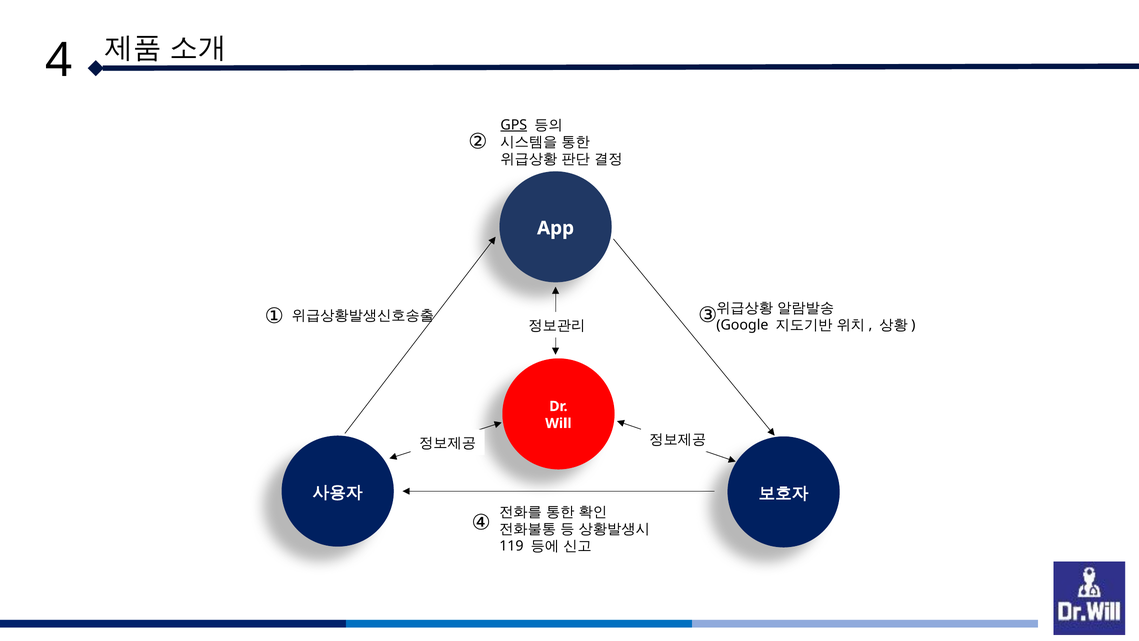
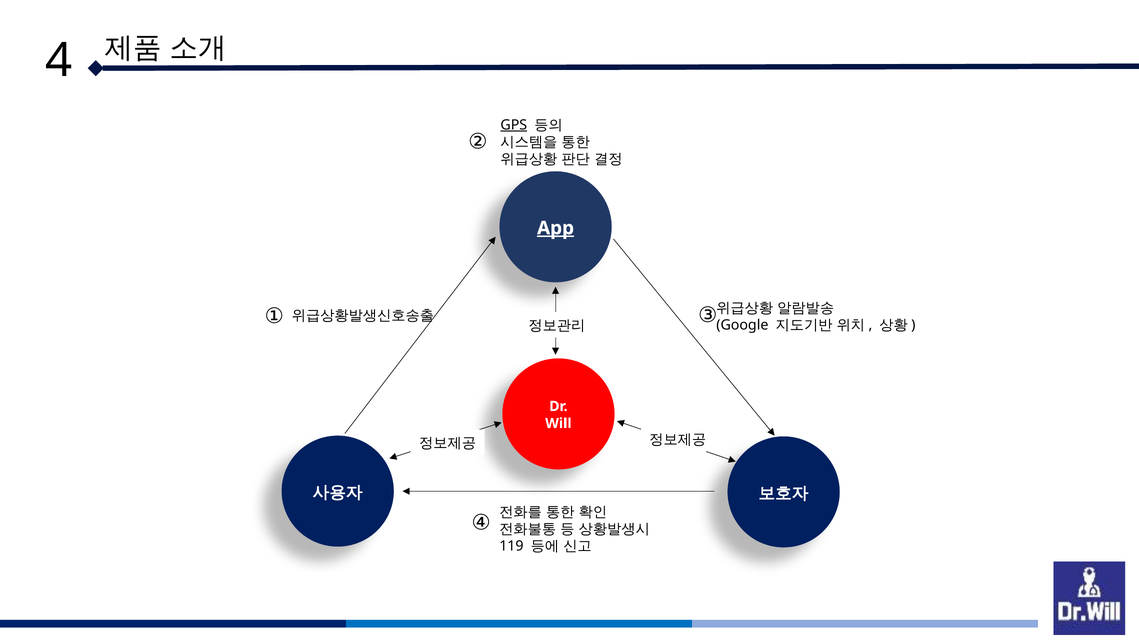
App underline: none -> present
